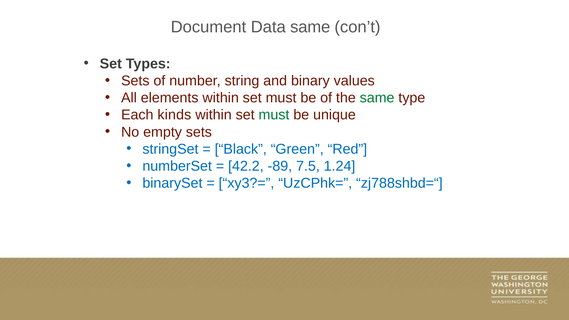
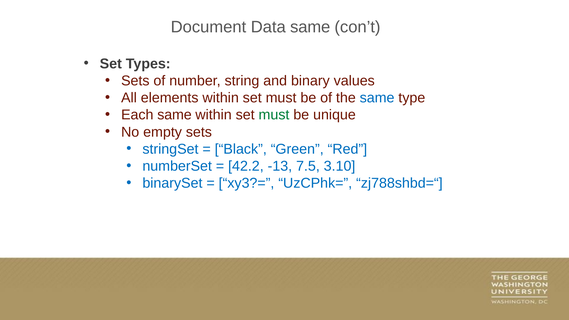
same at (377, 98) colour: green -> blue
Each kinds: kinds -> same
-89: -89 -> -13
1.24: 1.24 -> 3.10
